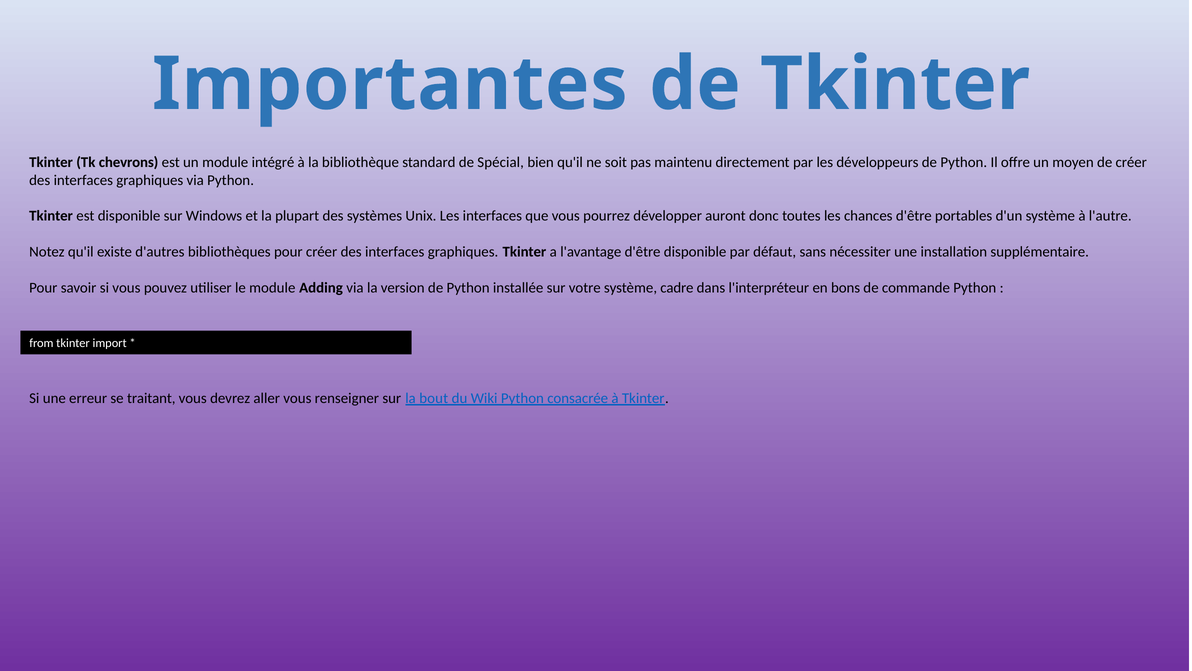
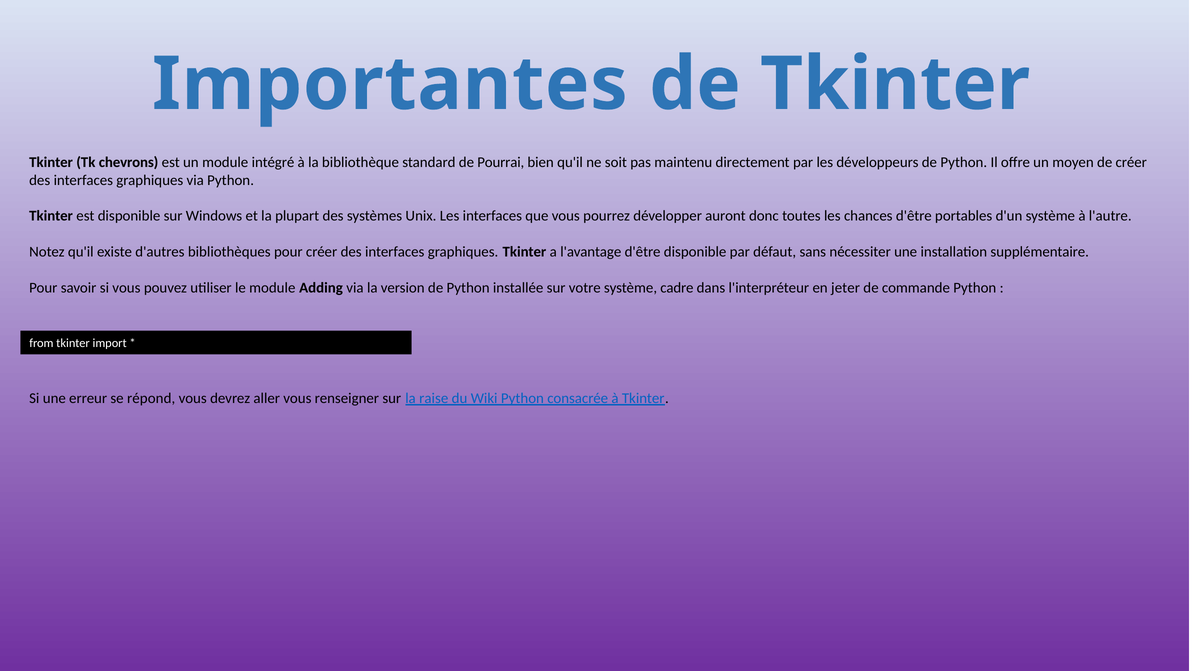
Spécial: Spécial -> Pourrai
bons: bons -> jeter
traitant: traitant -> répond
bout: bout -> raise
